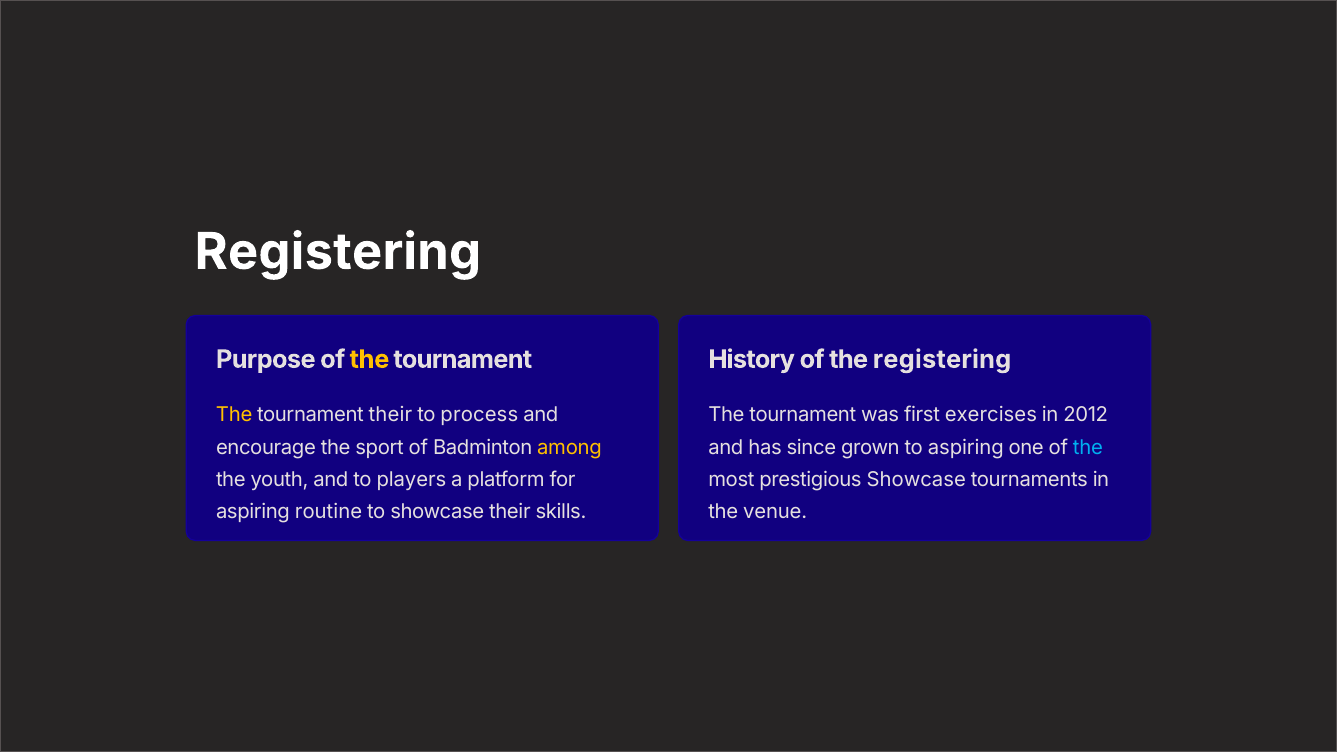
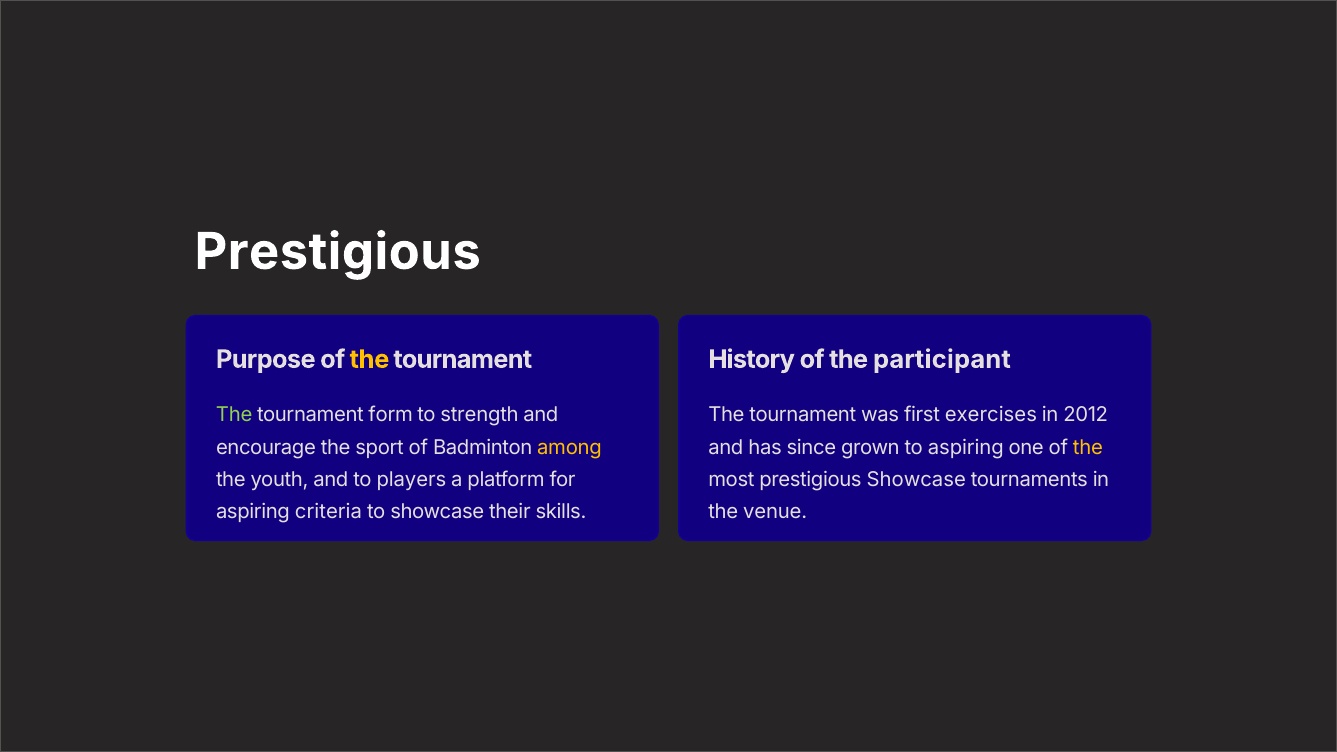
Registering at (338, 252): Registering -> Prestigious
the registering: registering -> participant
The at (234, 415) colour: yellow -> light green
tournament their: their -> form
process: process -> strength
the at (1088, 447) colour: light blue -> yellow
routine: routine -> criteria
